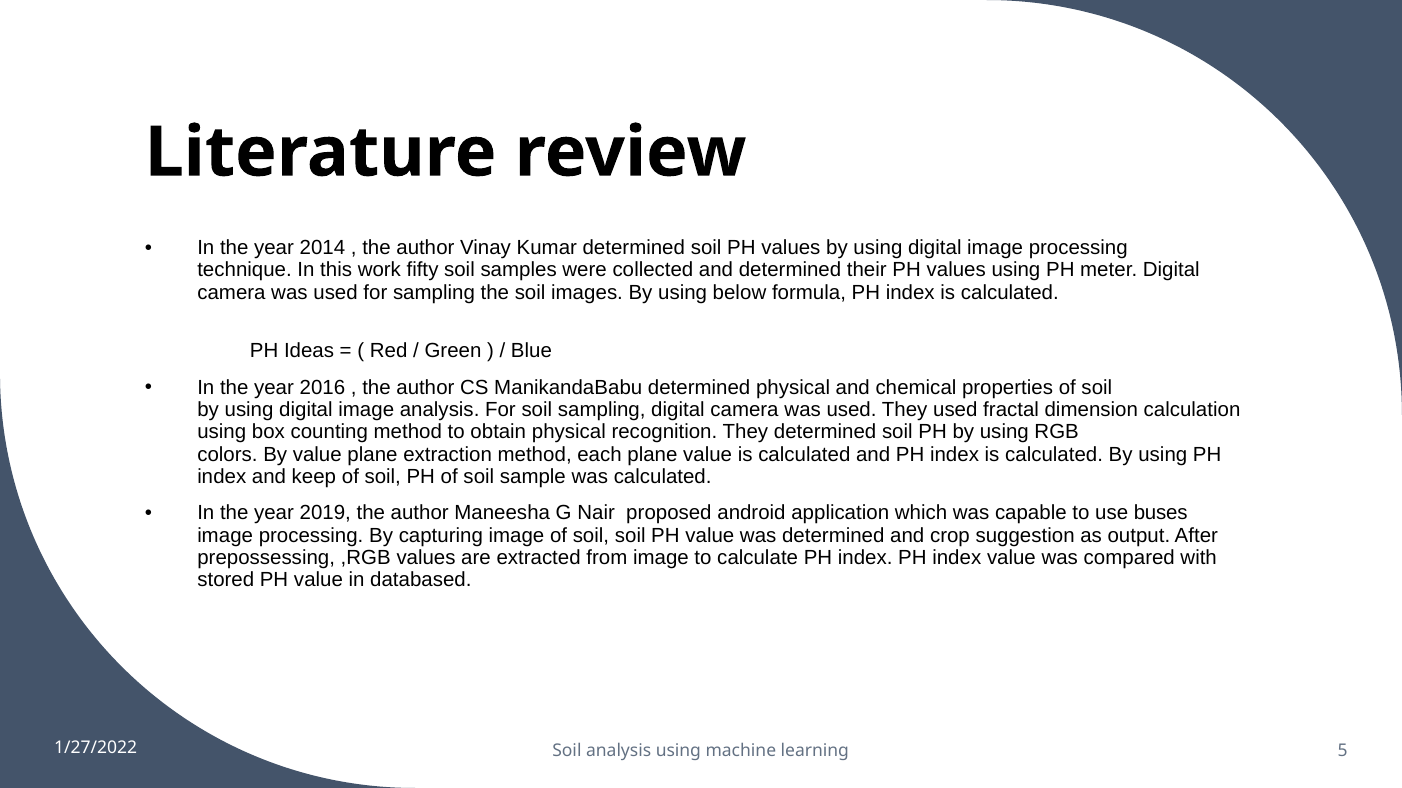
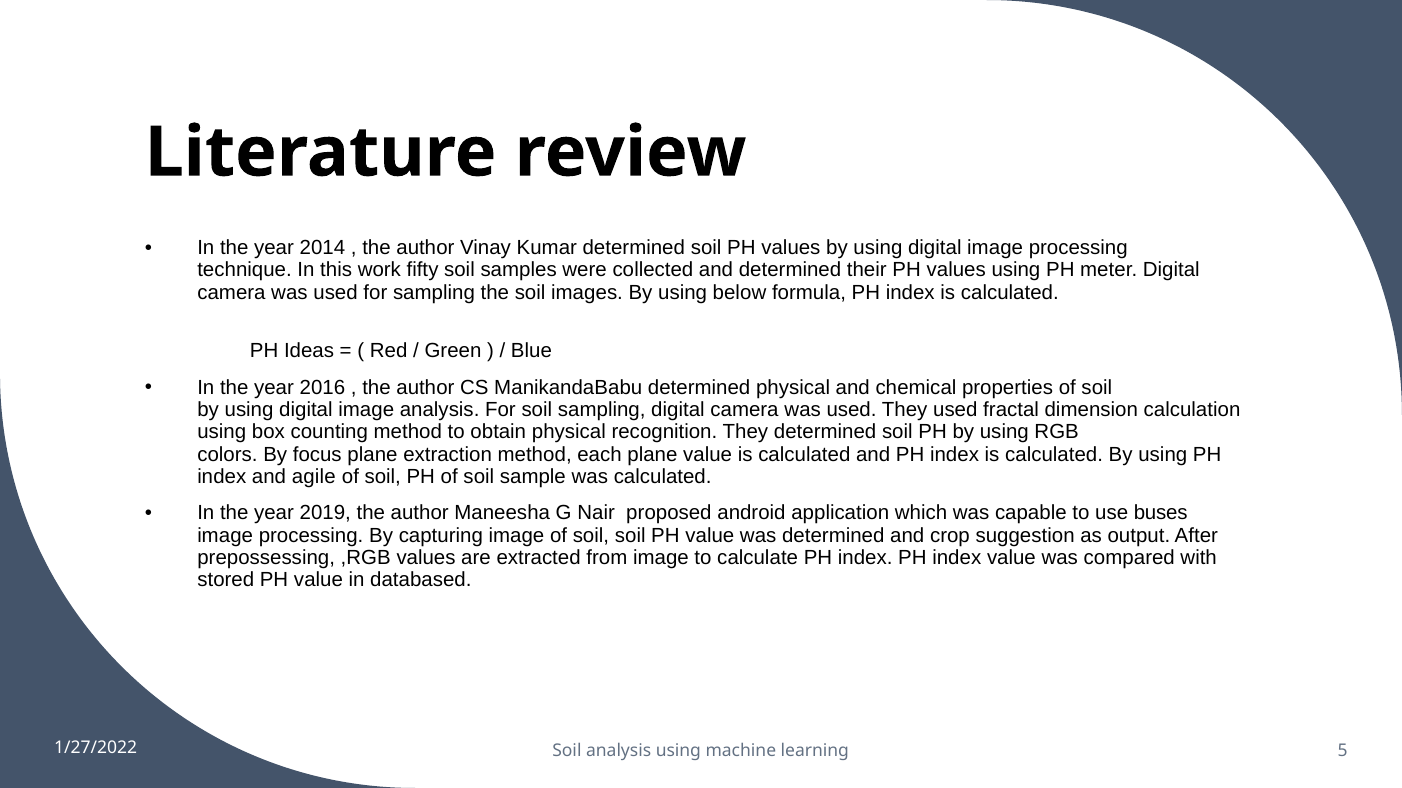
By value: value -> focus
keep: keep -> agile
